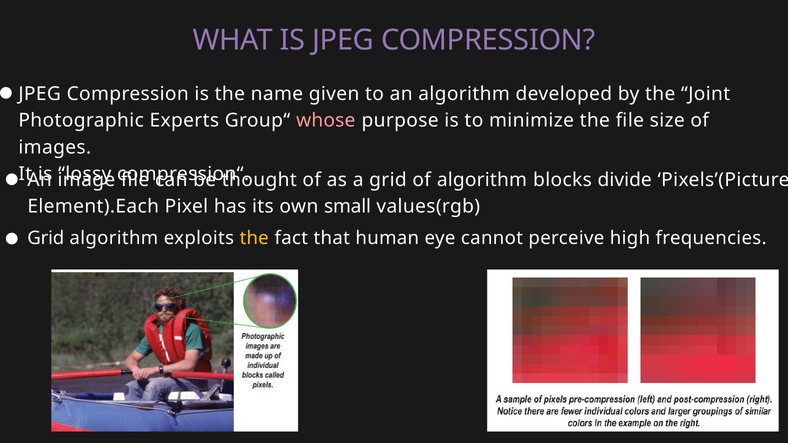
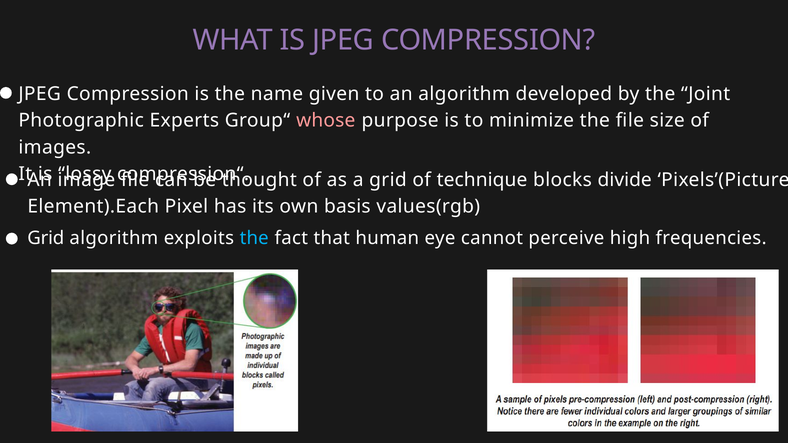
of algorithm: algorithm -> technique
small: small -> basis
the at (254, 238) colour: yellow -> light blue
